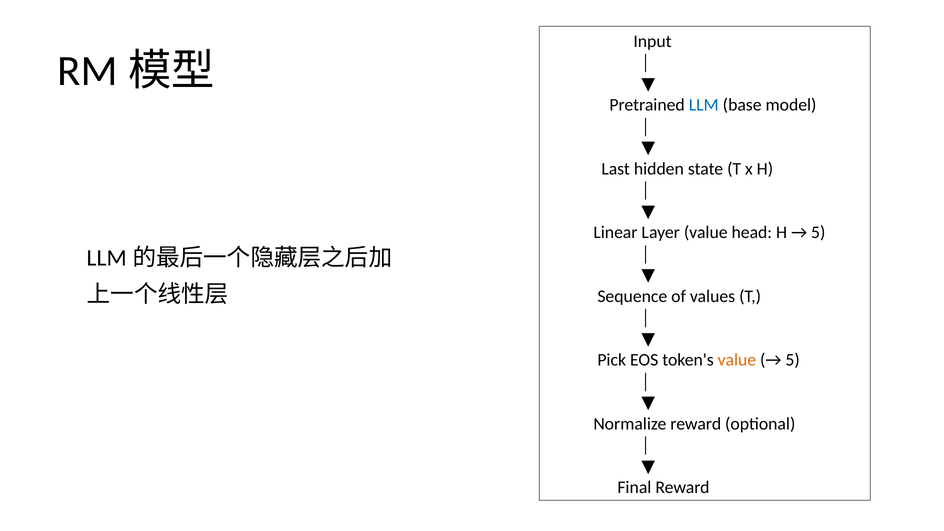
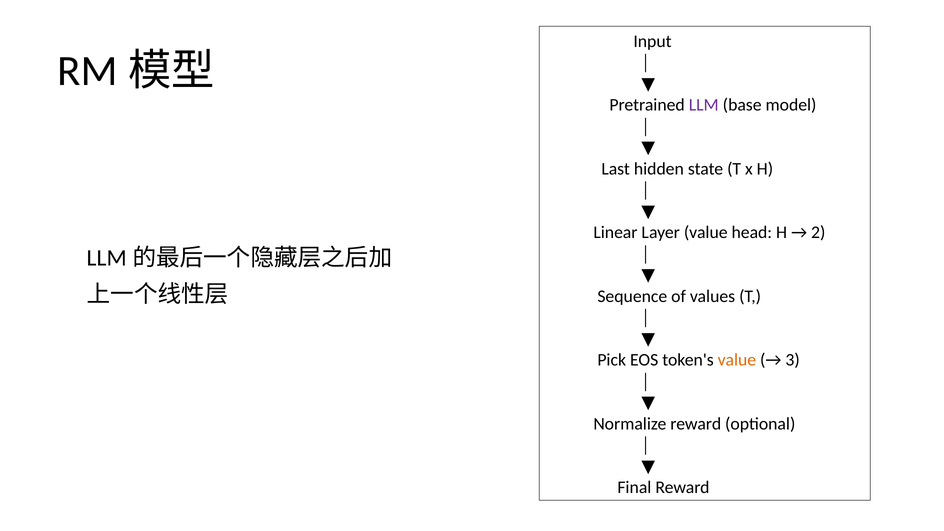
LLM colour: blue -> purple
5 at (818, 233): 5 -> 2
5 at (793, 360): 5 -> 3
